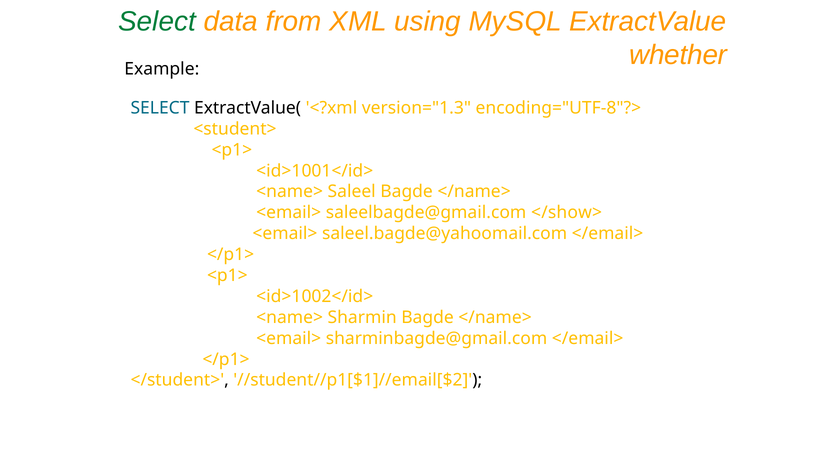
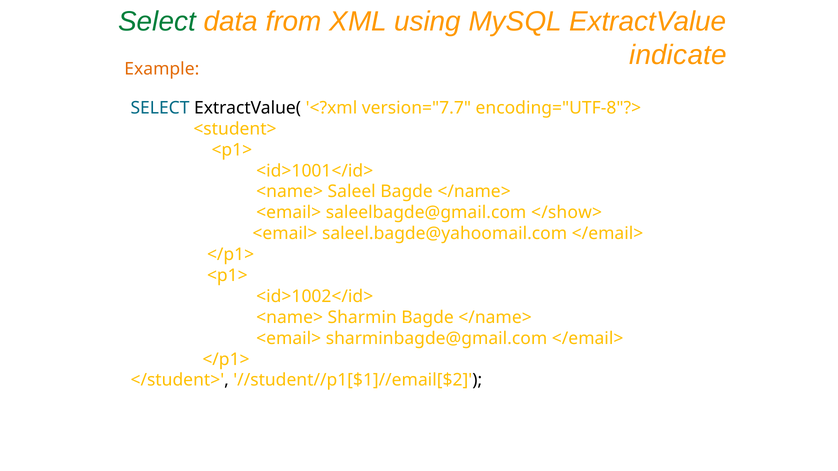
whether: whether -> indicate
Example colour: black -> orange
version="1.3: version="1.3 -> version="7.7
